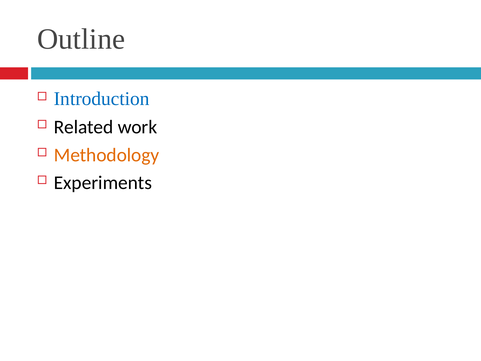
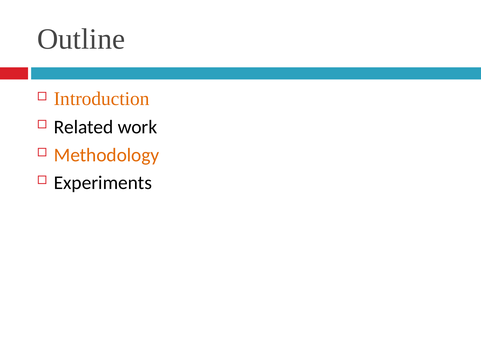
Introduction colour: blue -> orange
